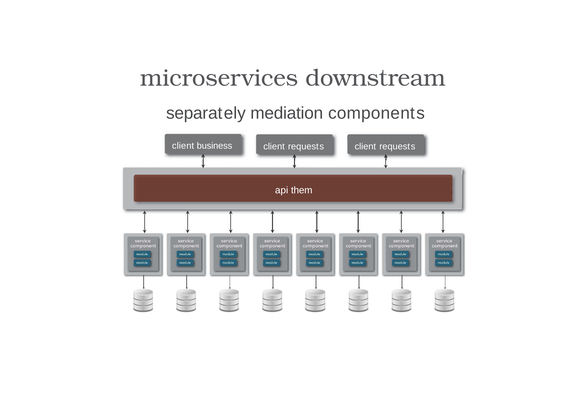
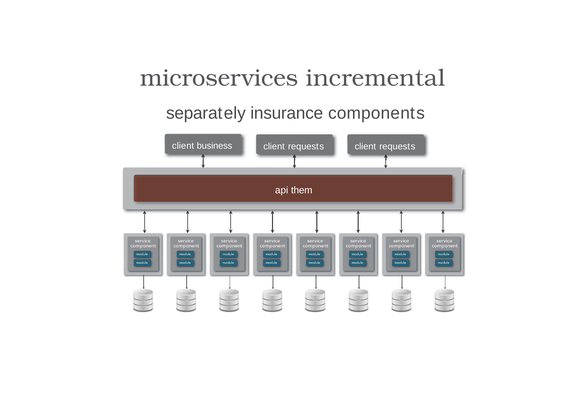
downstream: downstream -> incremental
mediation: mediation -> insurance
